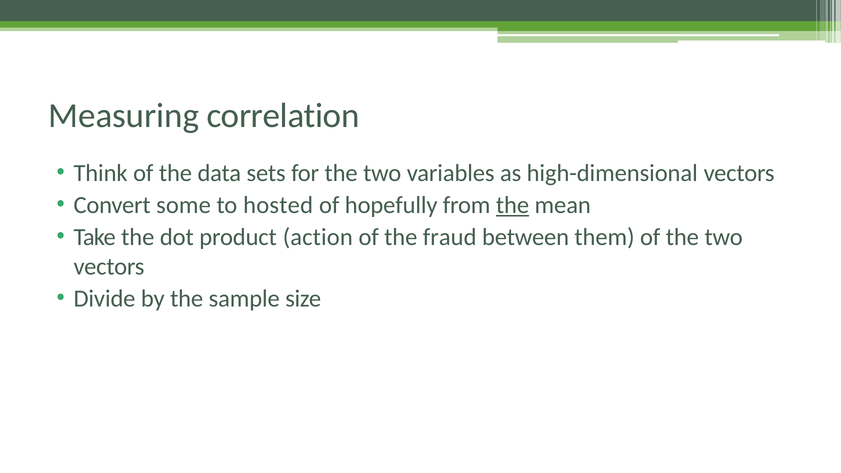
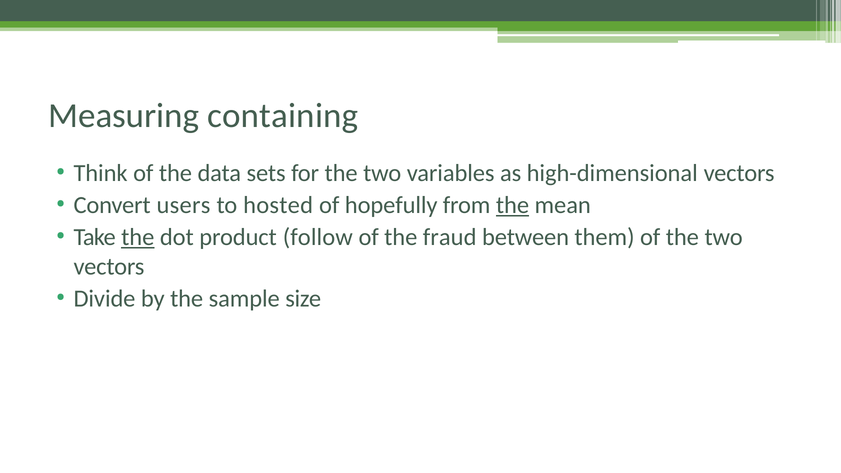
correlation: correlation -> containing
some: some -> users
the at (138, 237) underline: none -> present
action: action -> follow
